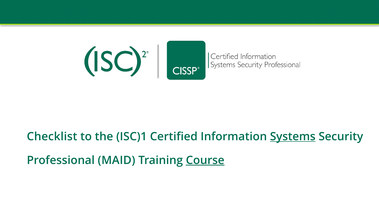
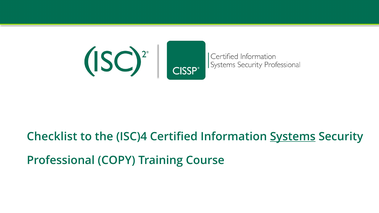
ISC)1: ISC)1 -> ISC)4
MAID: MAID -> COPY
Course underline: present -> none
